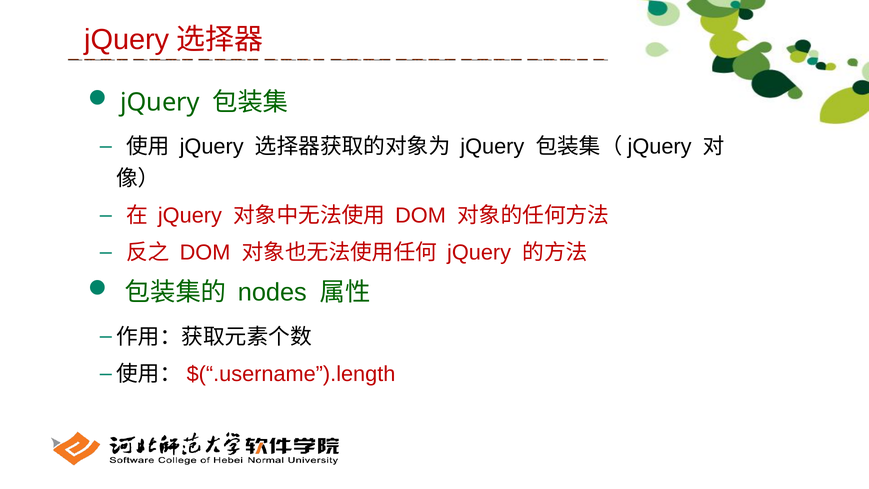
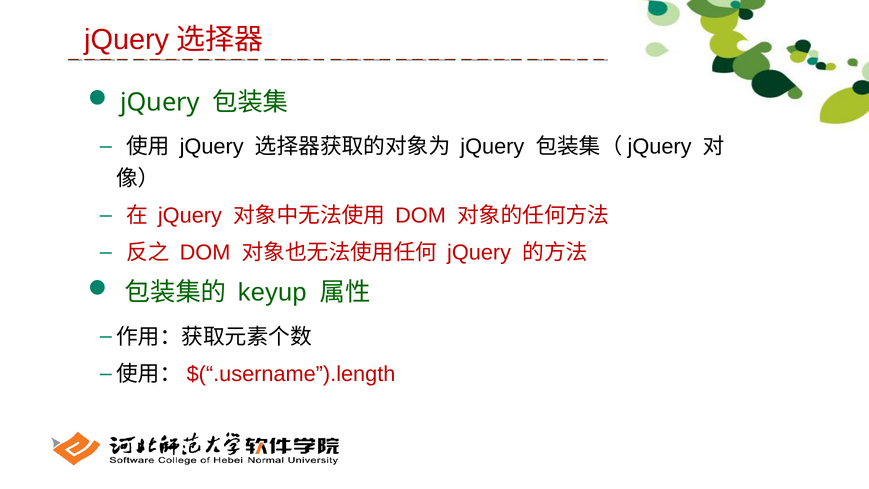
nodes: nodes -> keyup
